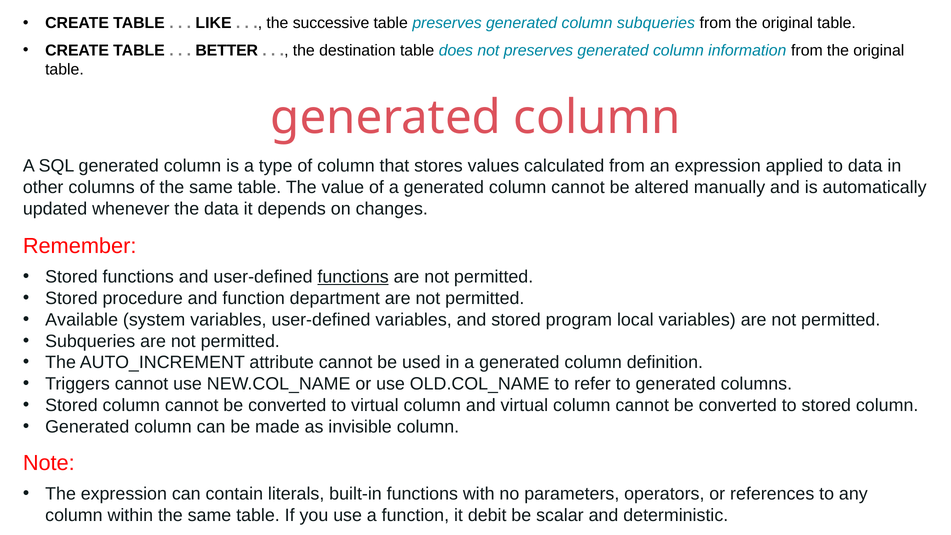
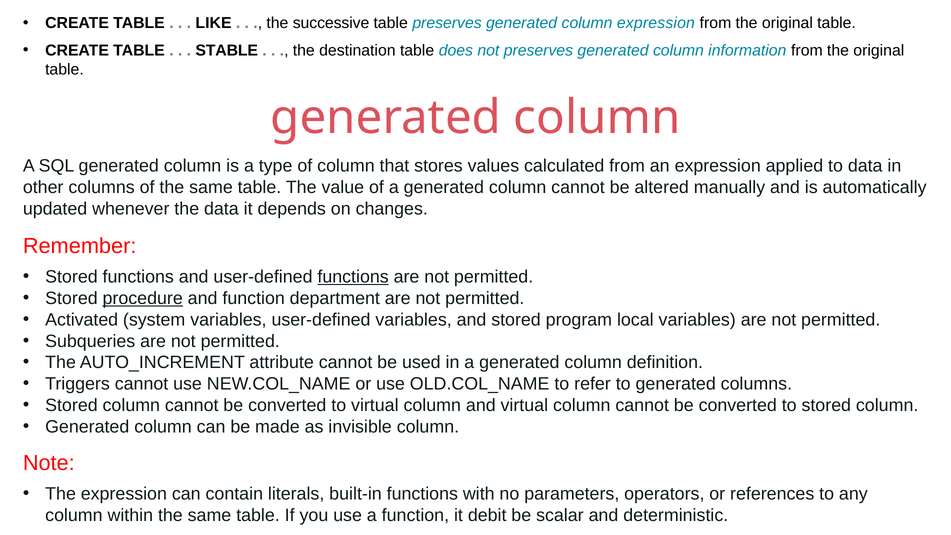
column subqueries: subqueries -> expression
BETTER: BETTER -> STABLE
procedure underline: none -> present
Available: Available -> Activated
